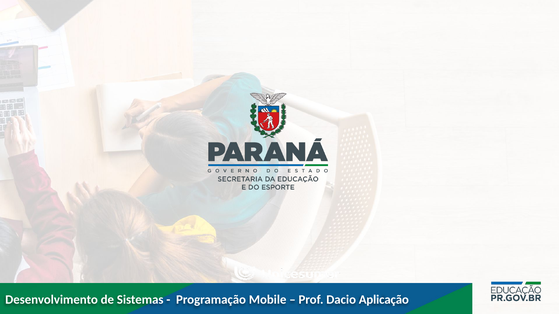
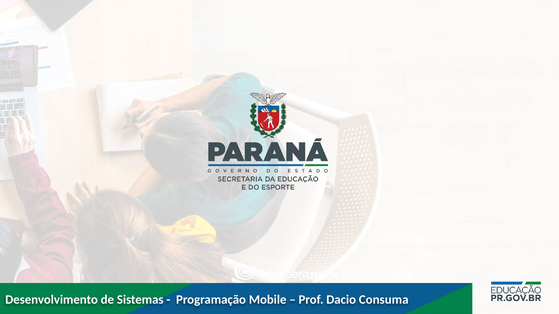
Aplicação: Aplicação -> Consuma
